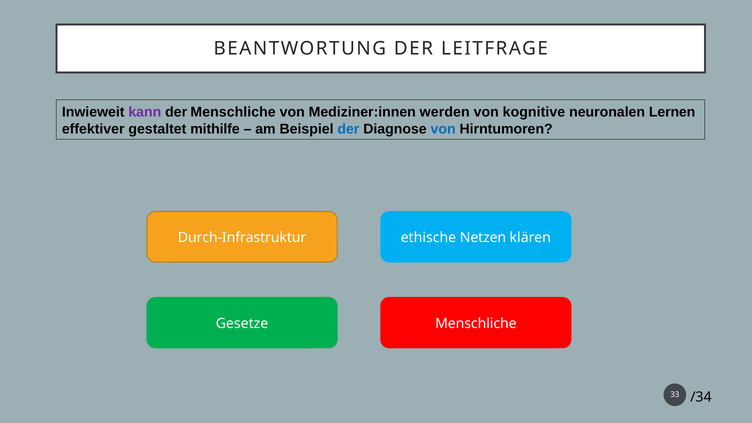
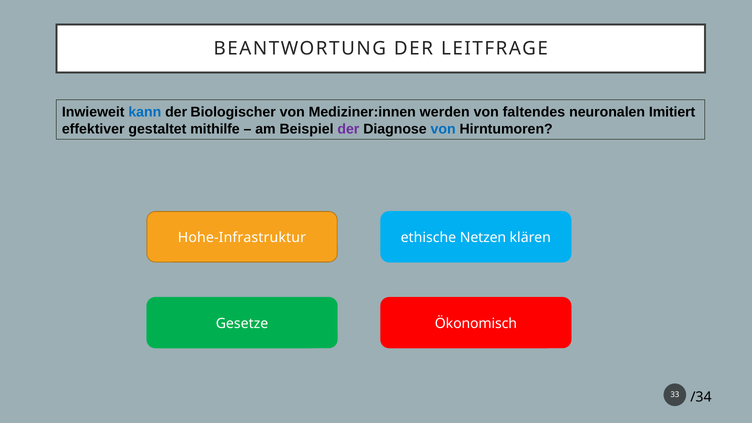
kann colour: purple -> blue
der Menschliche: Menschliche -> Biologischer
kognitive: kognitive -> faltendes
Lernen: Lernen -> Imitiert
der at (348, 129) colour: blue -> purple
Durch-Infrastruktur: Durch-Infrastruktur -> Hohe-Infrastruktur
Gesetze Menschliche: Menschliche -> Ökonomisch
